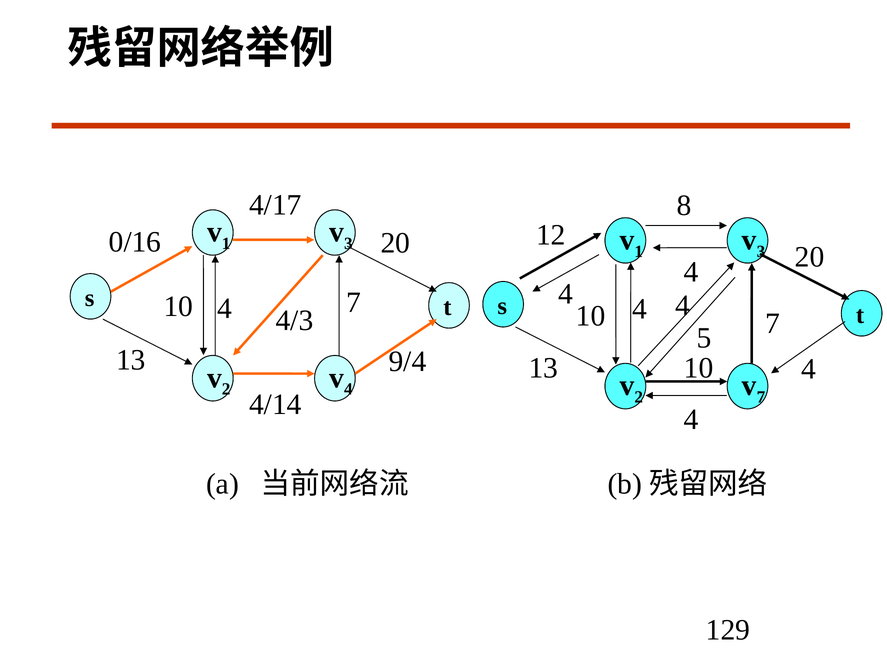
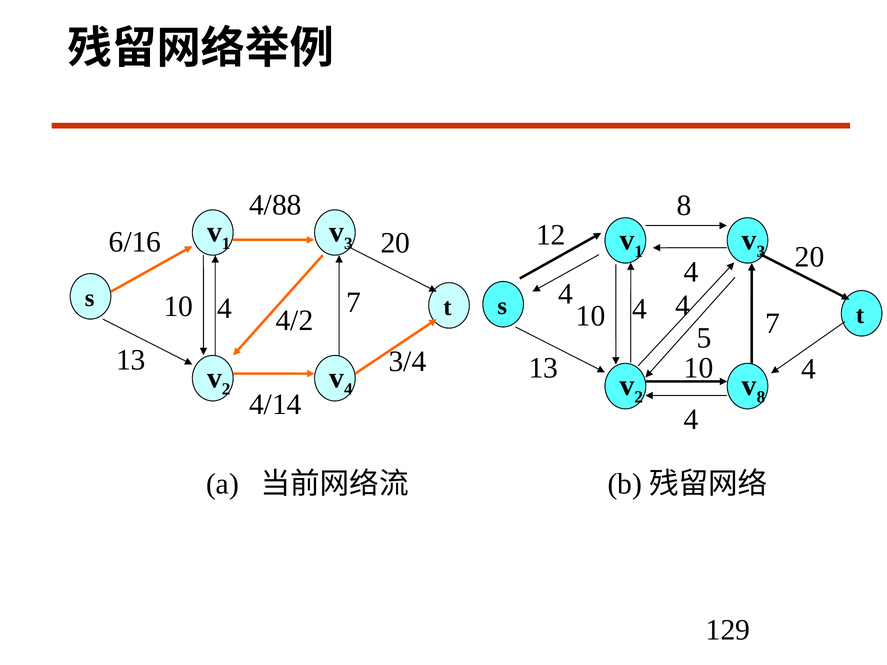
4/17: 4/17 -> 4/88
0/16: 0/16 -> 6/16
4/3: 4/3 -> 4/2
9/4: 9/4 -> 3/4
7 at (761, 397): 7 -> 8
